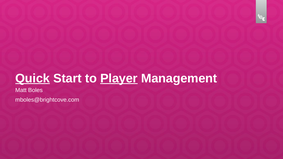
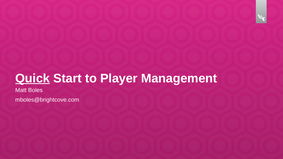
Player underline: present -> none
